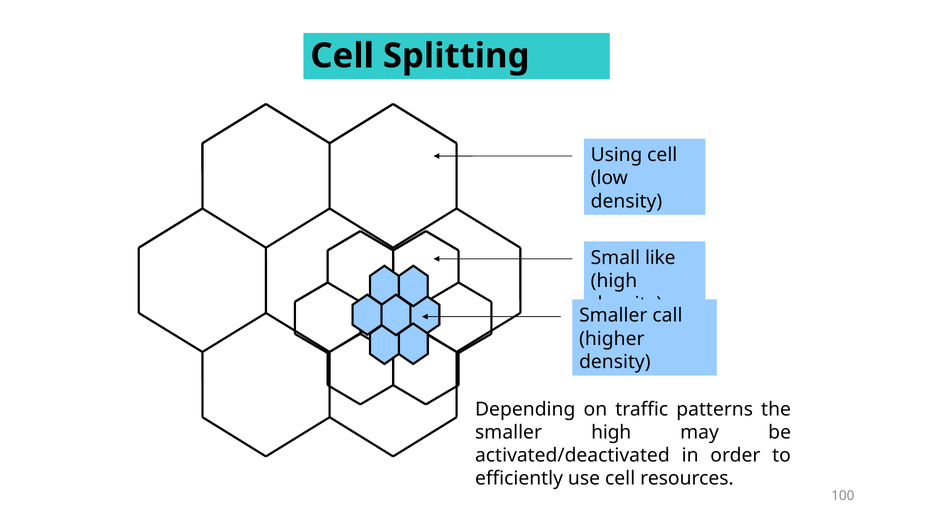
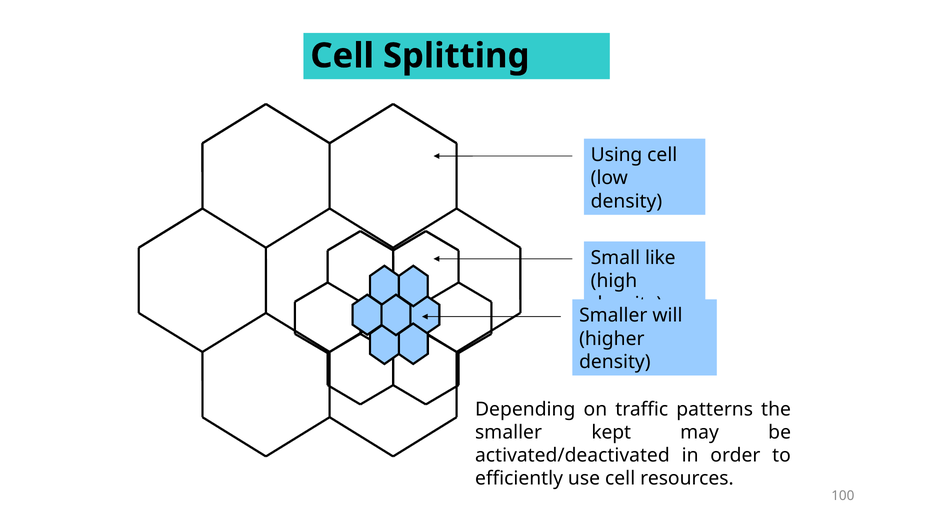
call: call -> will
smaller high: high -> kept
